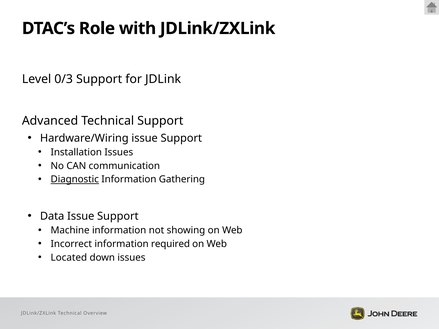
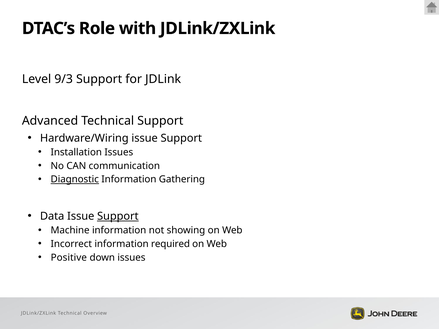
0/3: 0/3 -> 9/3
Support at (118, 216) underline: none -> present
Located: Located -> Positive
